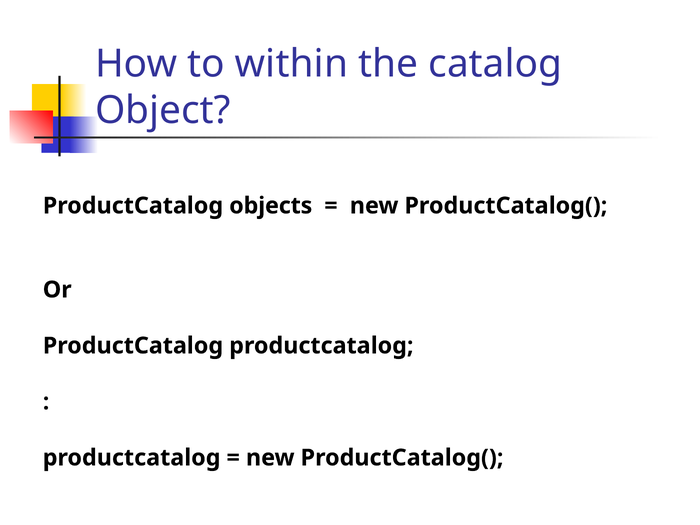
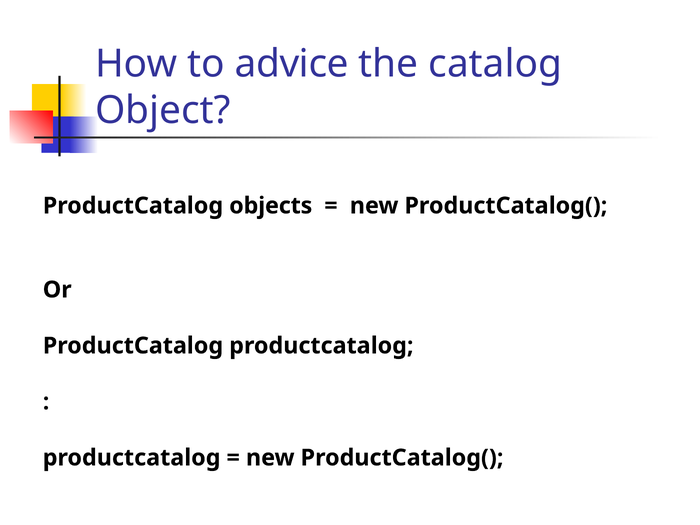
within: within -> advice
